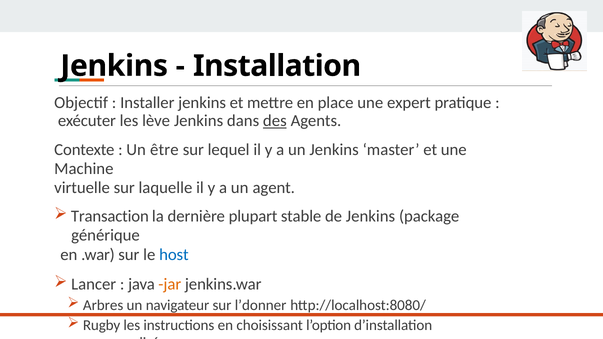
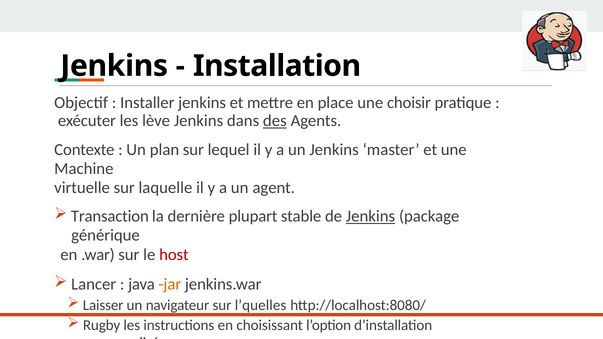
expert: expert -> choisir
être: être -> plan
Jenkins at (371, 217) underline: none -> present
host colour: blue -> red
Arbres: Arbres -> Laisser
l’donner: l’donner -> l’quelles
